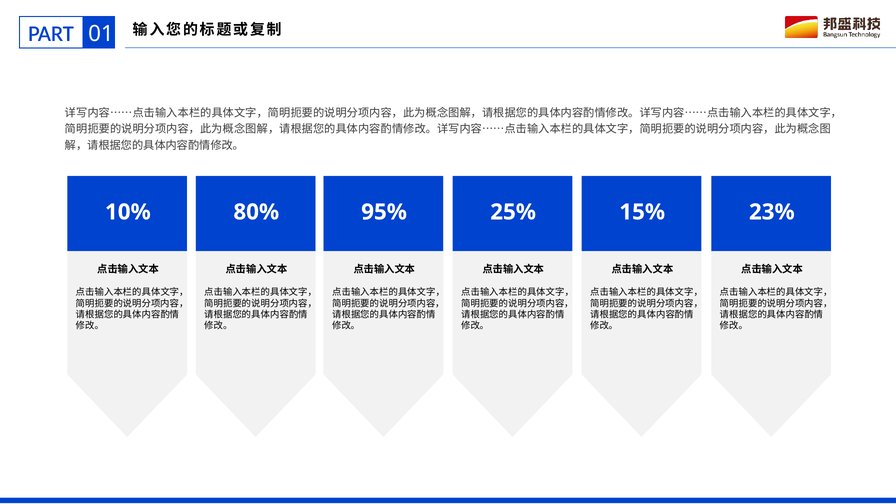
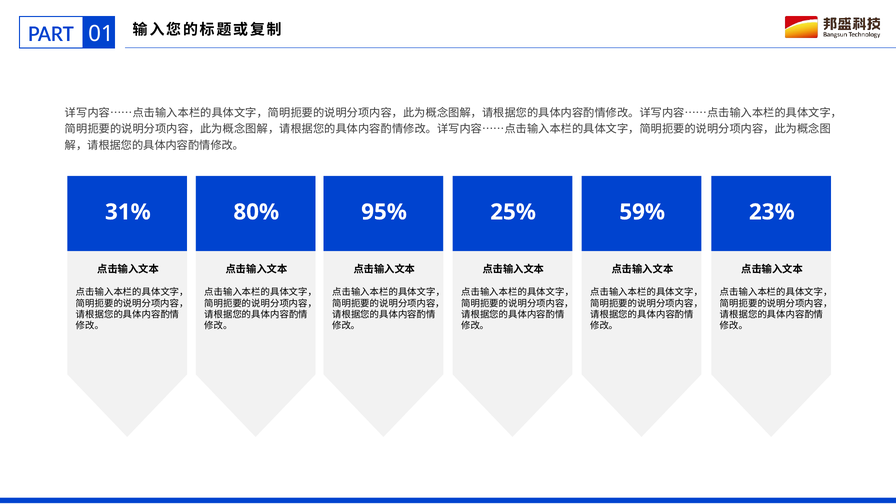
10%: 10% -> 31%
15%: 15% -> 59%
